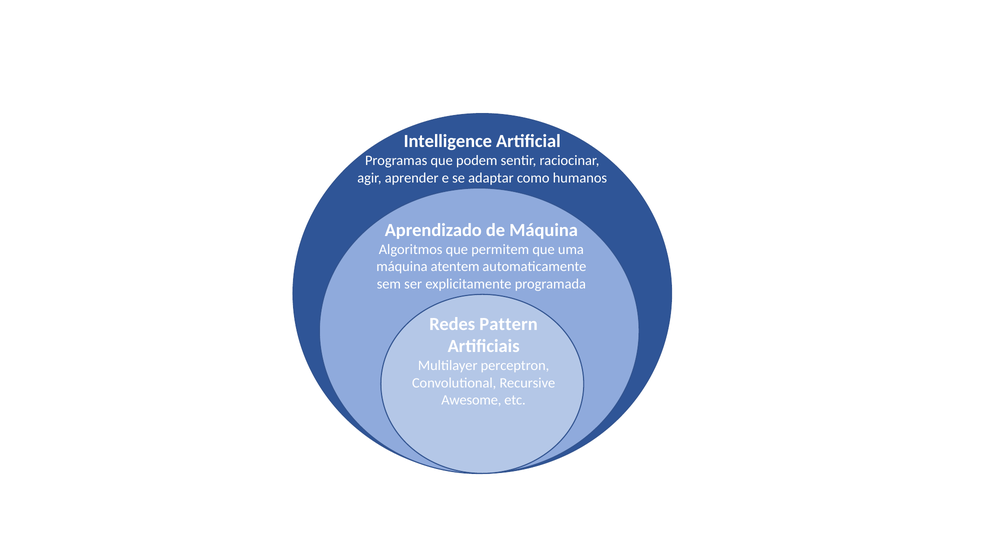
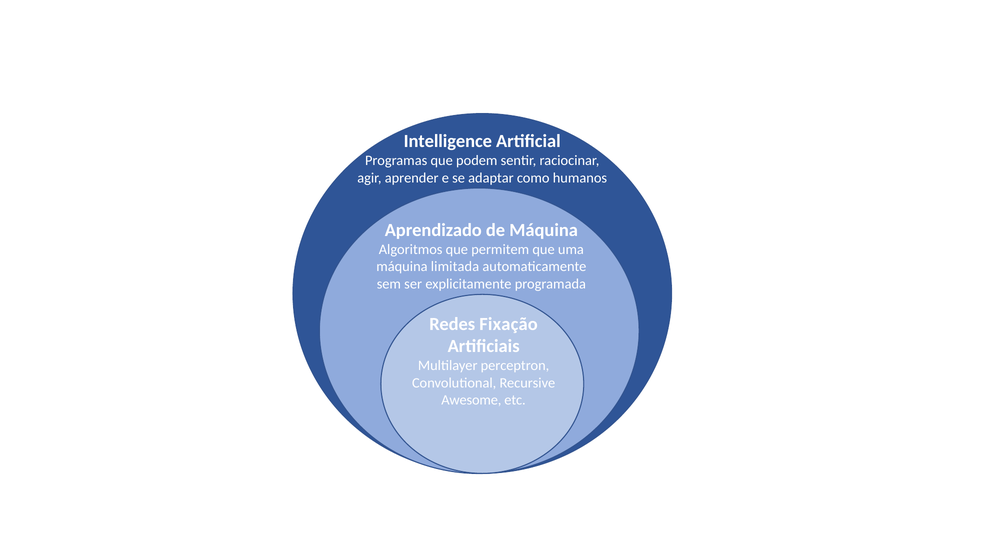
atentem: atentem -> limitada
Pattern: Pattern -> Fixação
